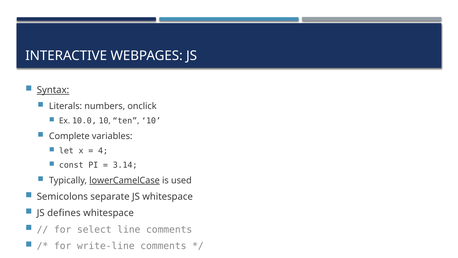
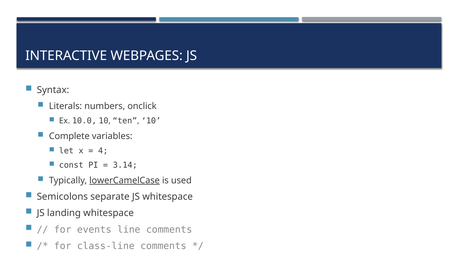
Syntax underline: present -> none
defines: defines -> landing
select: select -> events
write-line: write-line -> class-line
